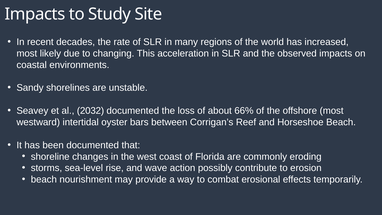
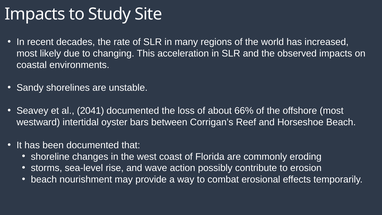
2032: 2032 -> 2041
